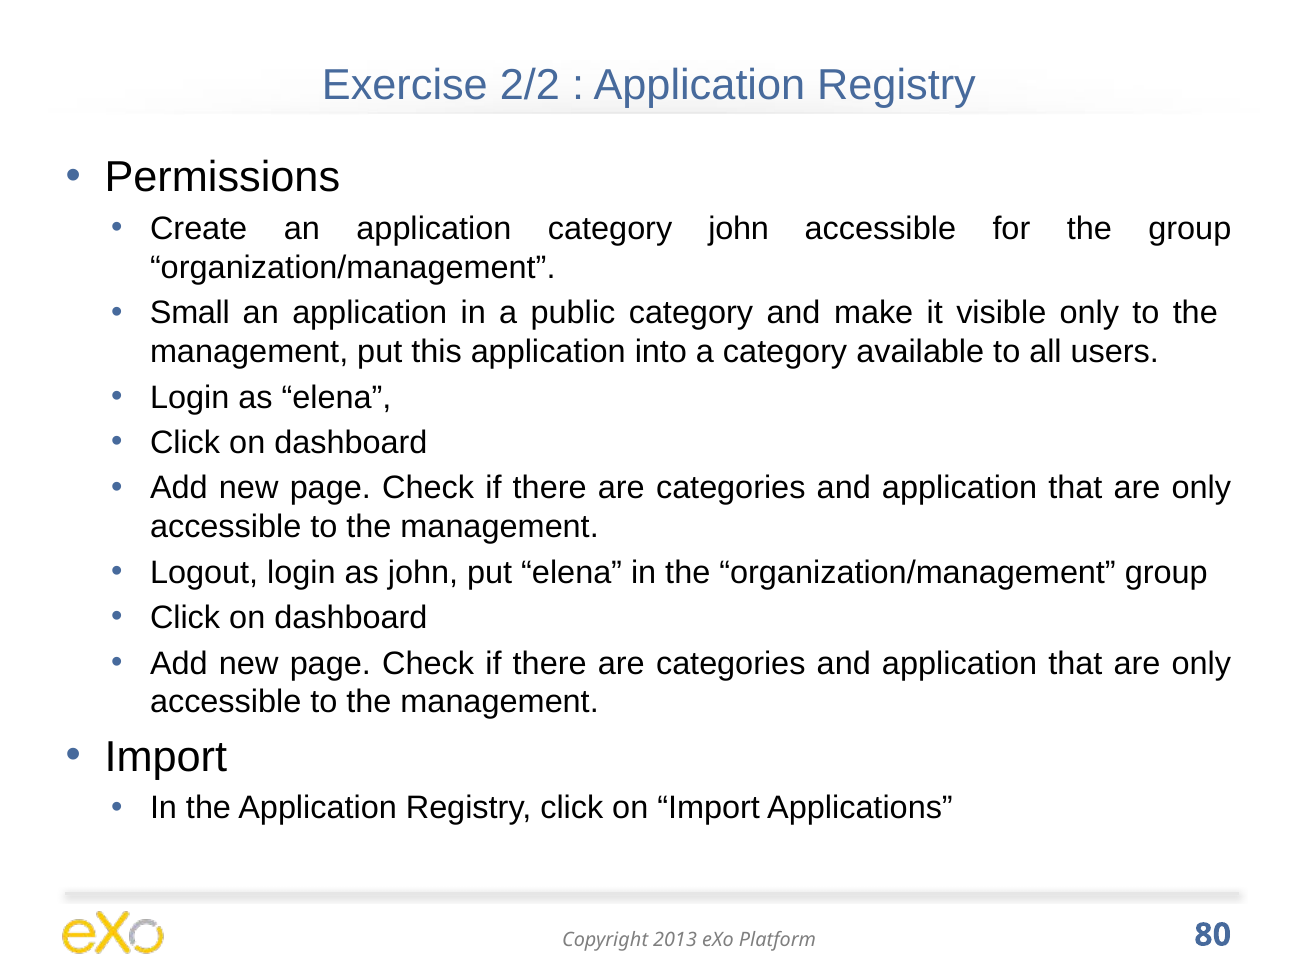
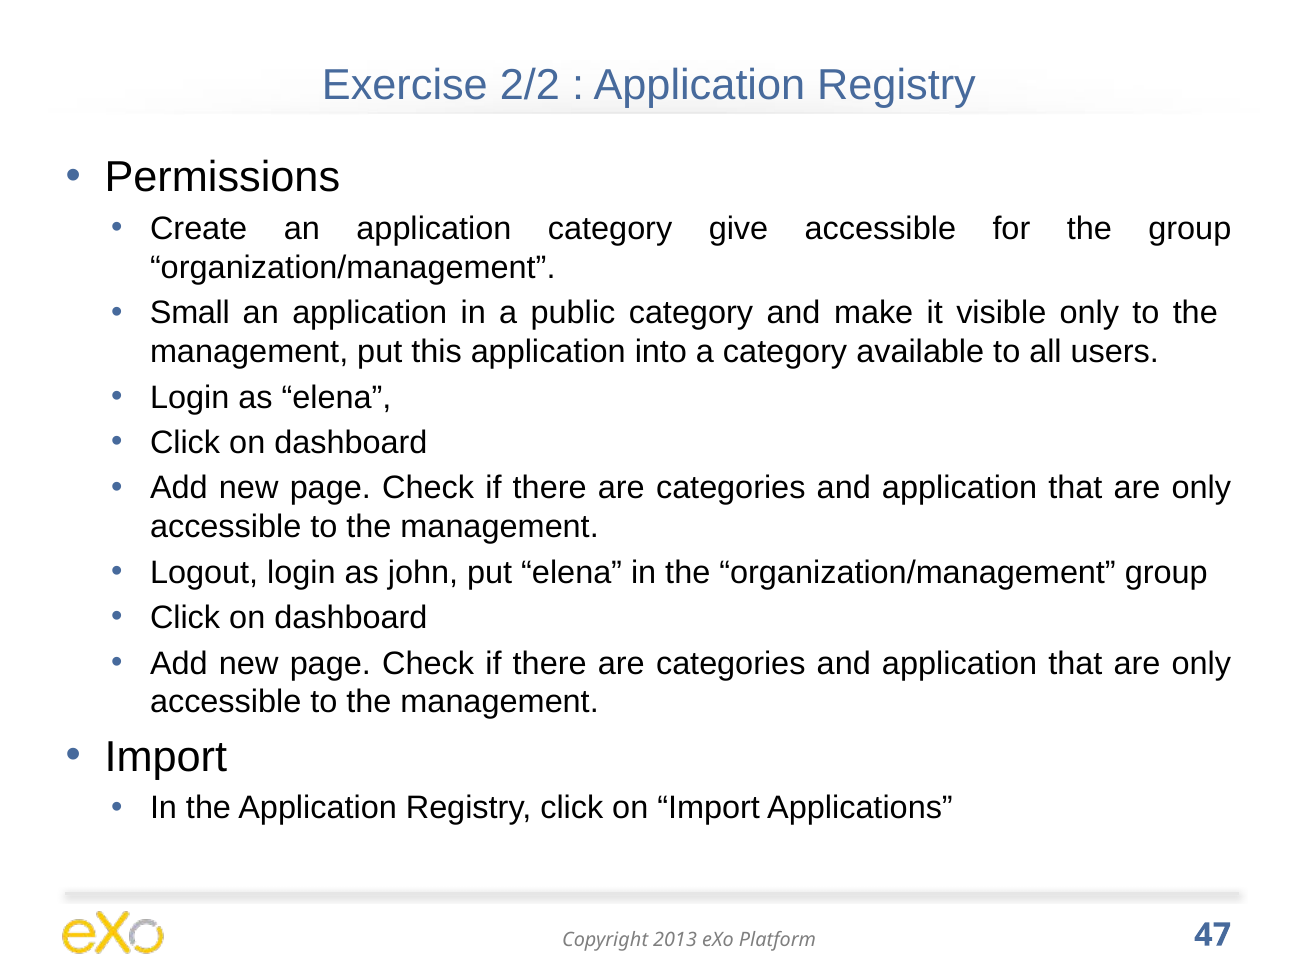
category john: john -> give
80: 80 -> 47
